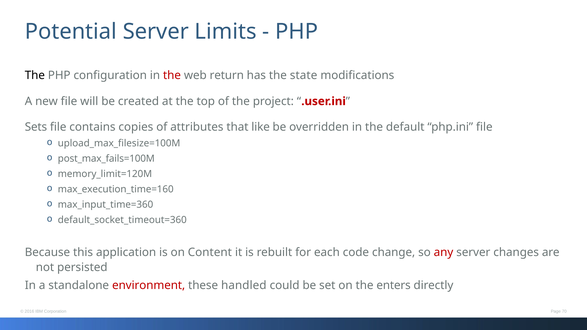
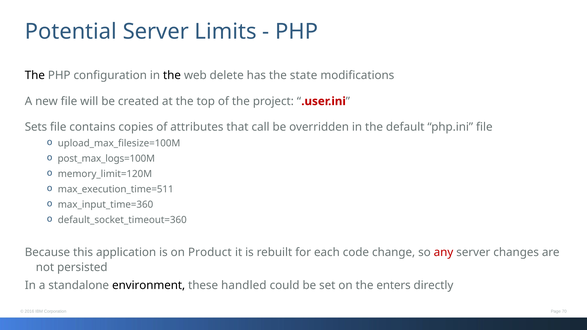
the at (172, 75) colour: red -> black
return: return -> delete
like: like -> call
post_max_fails=100M: post_max_fails=100M -> post_max_logs=100M
max_execution_time=160: max_execution_time=160 -> max_execution_time=511
Content: Content -> Product
environment colour: red -> black
